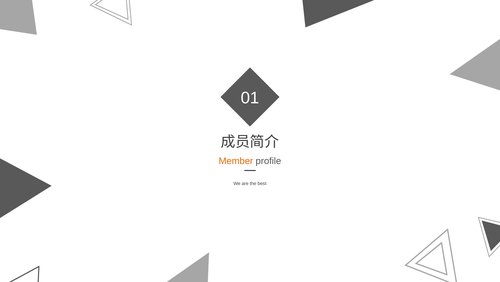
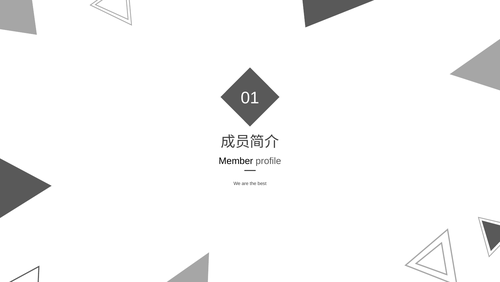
Member colour: orange -> black
